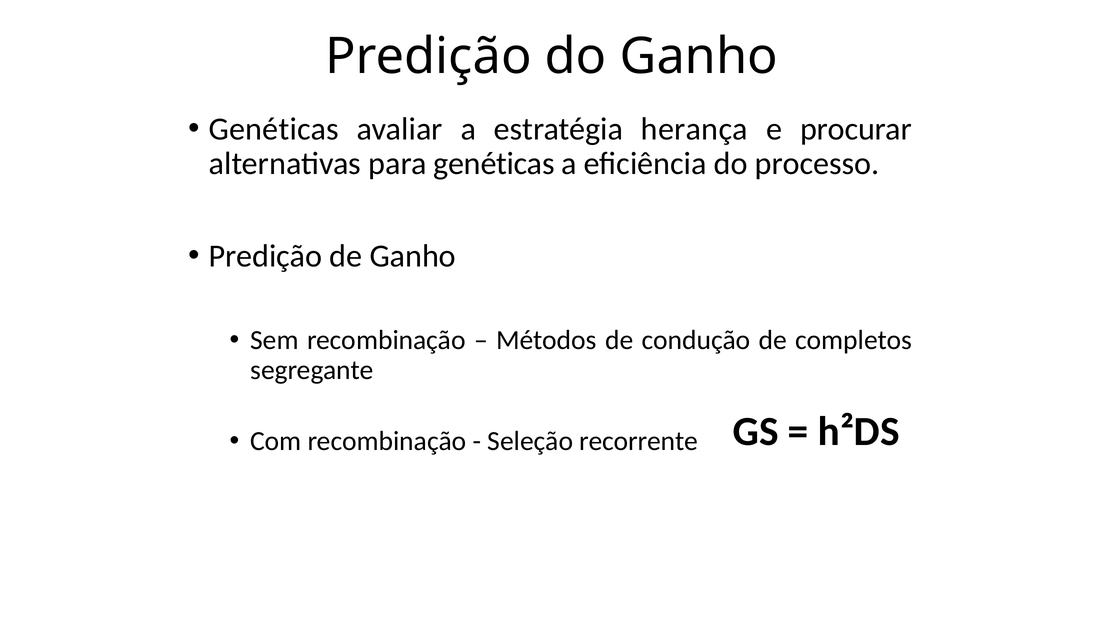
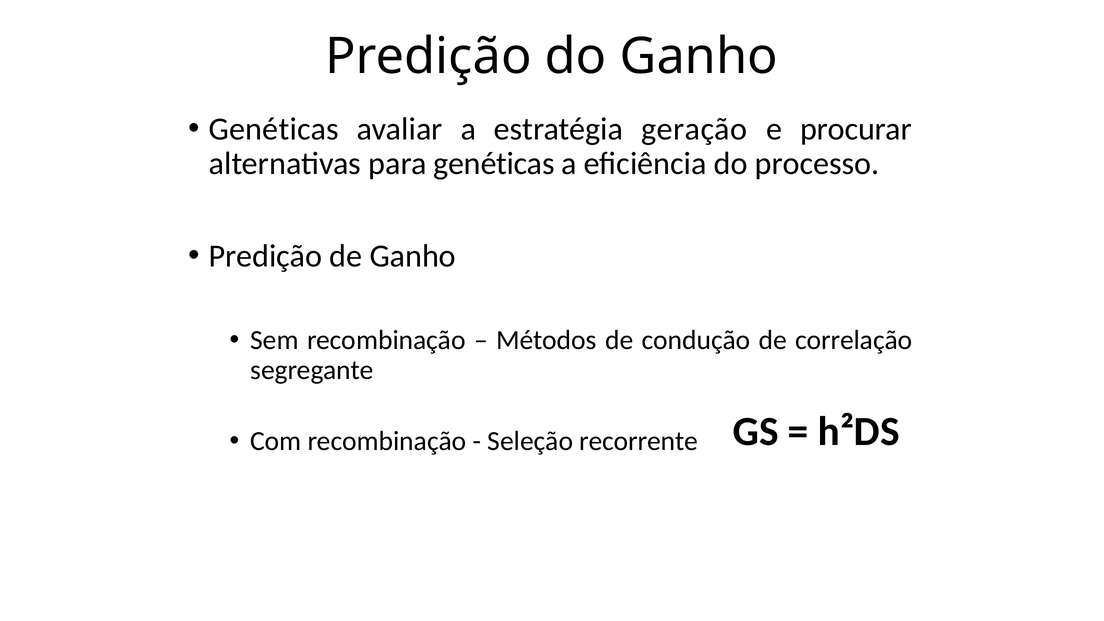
herança: herança -> geração
completos: completos -> correlação
